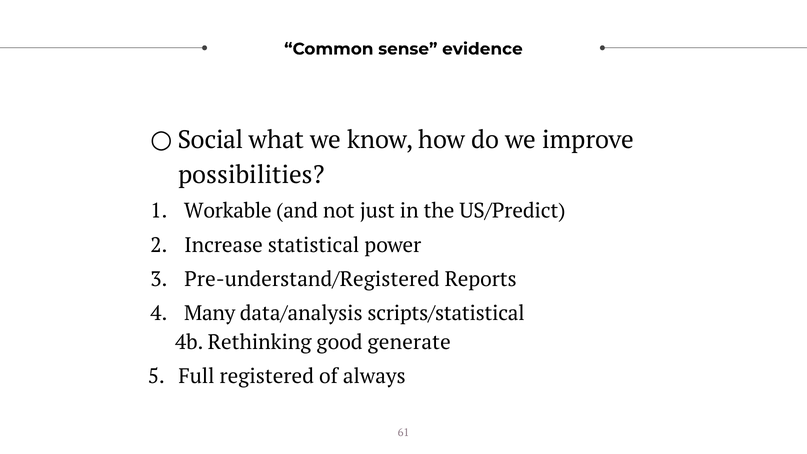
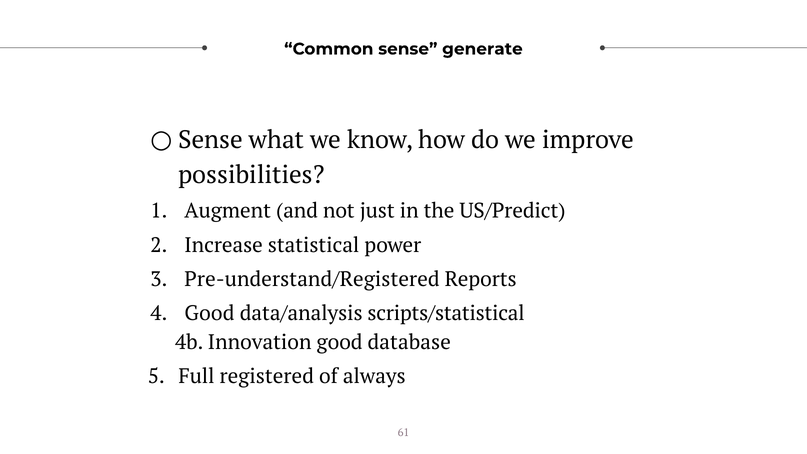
evidence: evidence -> generate
Social at (211, 140): Social -> Sense
Workable: Workable -> Augment
Many at (210, 313): Many -> Good
Rethinking: Rethinking -> Innovation
generate: generate -> database
